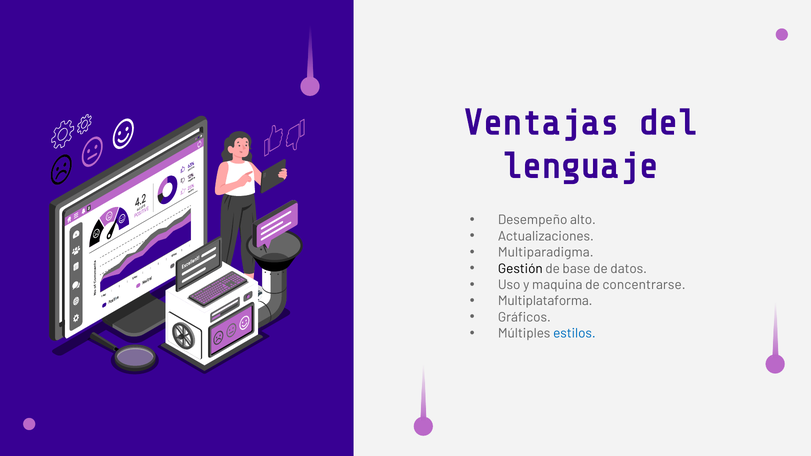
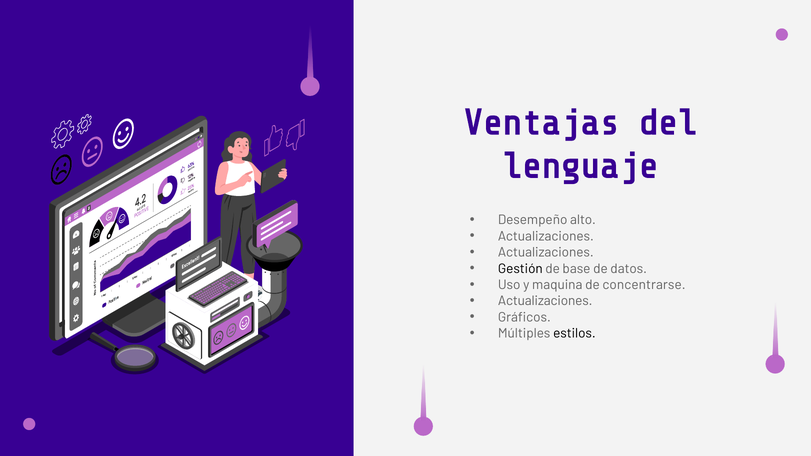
Multiparadigma at (546, 252): Multiparadigma -> Actualizaciones
Multiplataforma at (545, 301): Multiplataforma -> Actualizaciones
estilos colour: blue -> black
